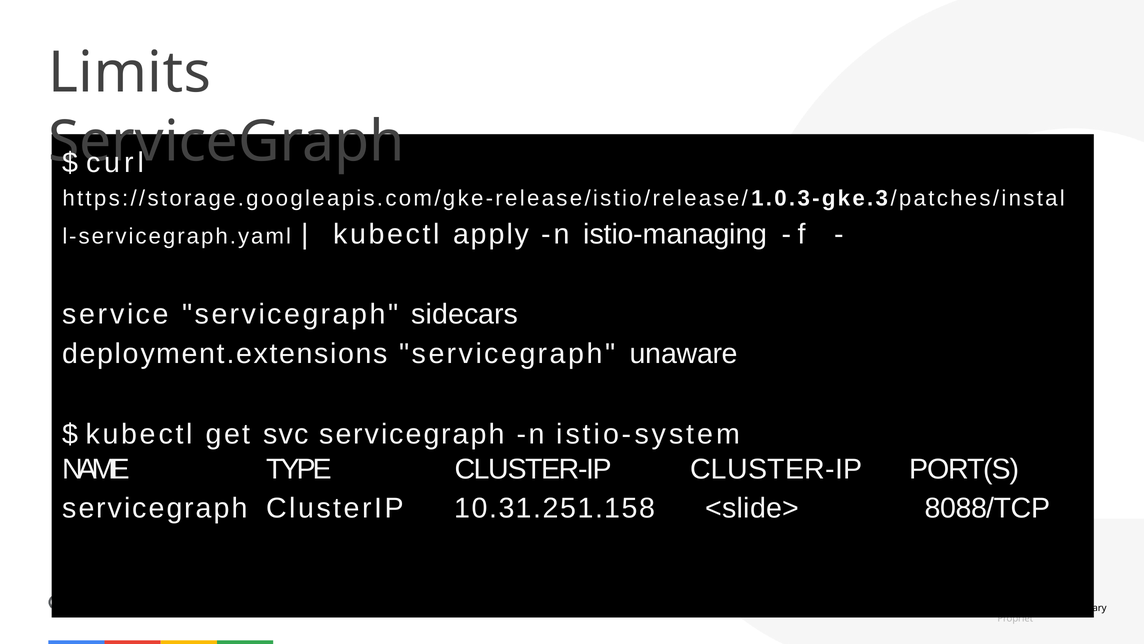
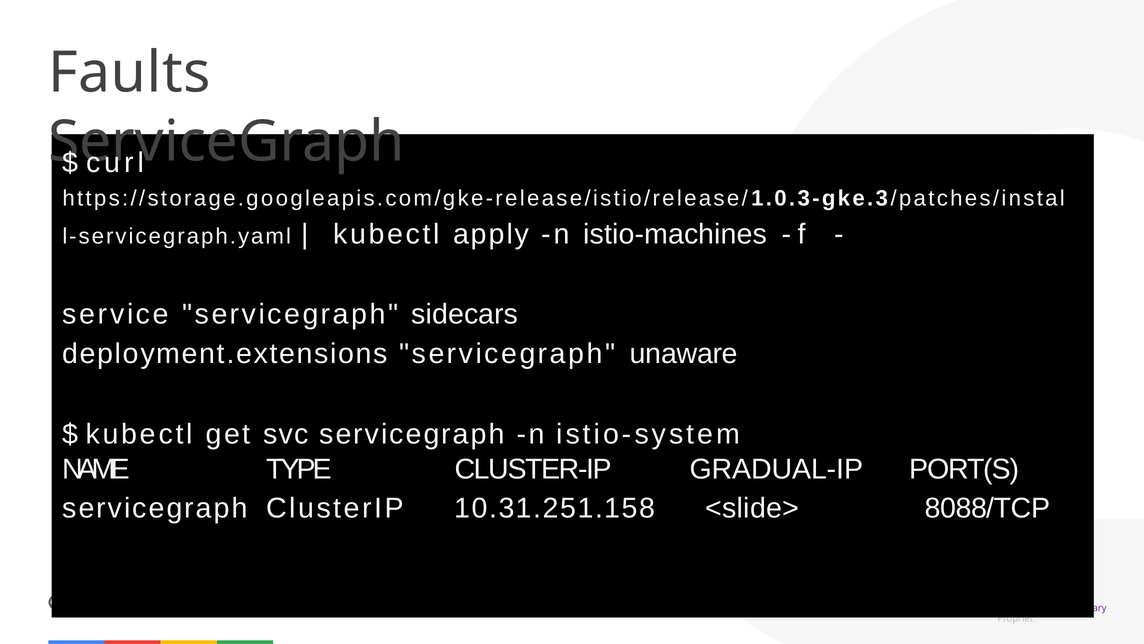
Limits: Limits -> Faults
istio-managing: istio-managing -> istio-machines
CLUSTER-IP CLUSTER-IP: CLUSTER-IP -> GRADUAL-IP
ary colour: black -> purple
